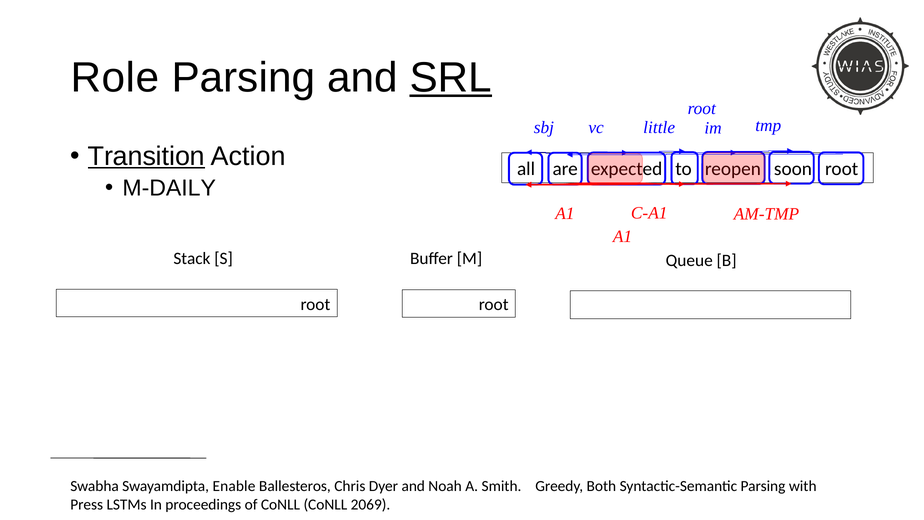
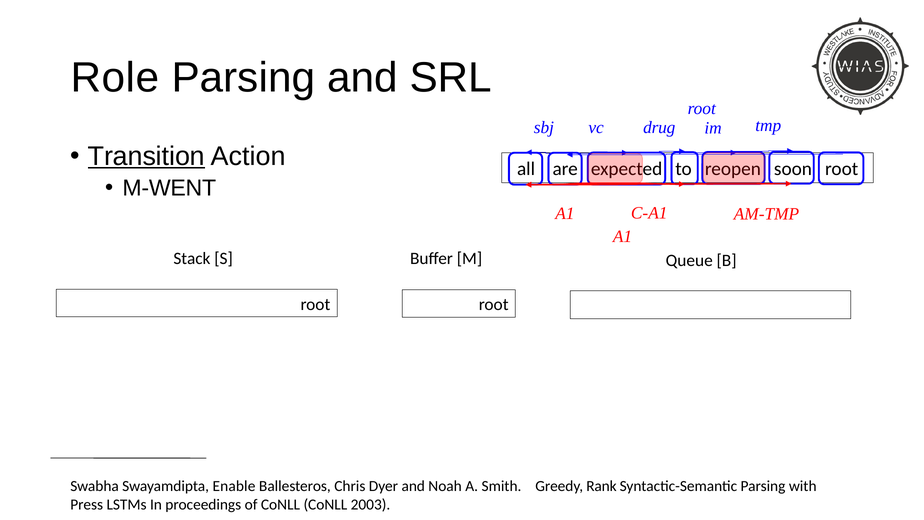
SRL underline: present -> none
little: little -> drug
M-DAILY: M-DAILY -> M-WENT
Both: Both -> Rank
2069: 2069 -> 2003
